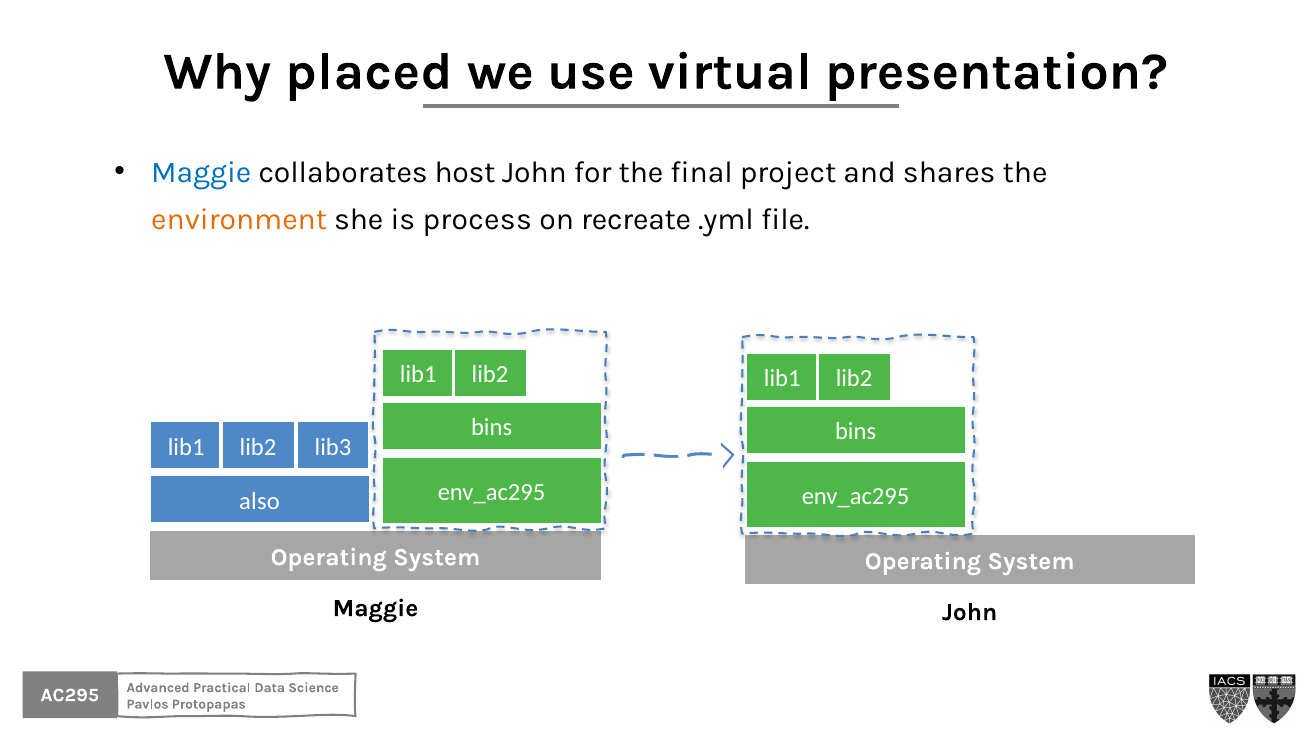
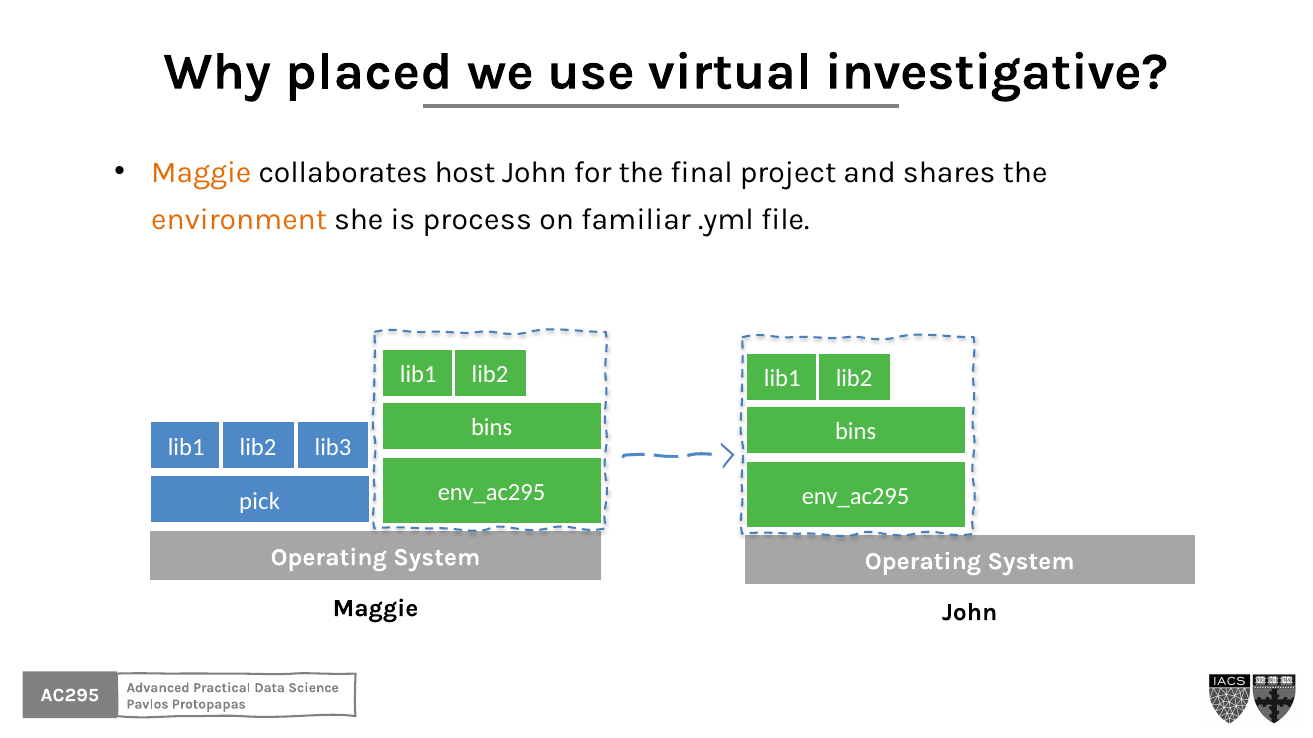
presentation: presentation -> investigative
Maggie at (201, 172) colour: blue -> orange
recreate: recreate -> familiar
also: also -> pick
